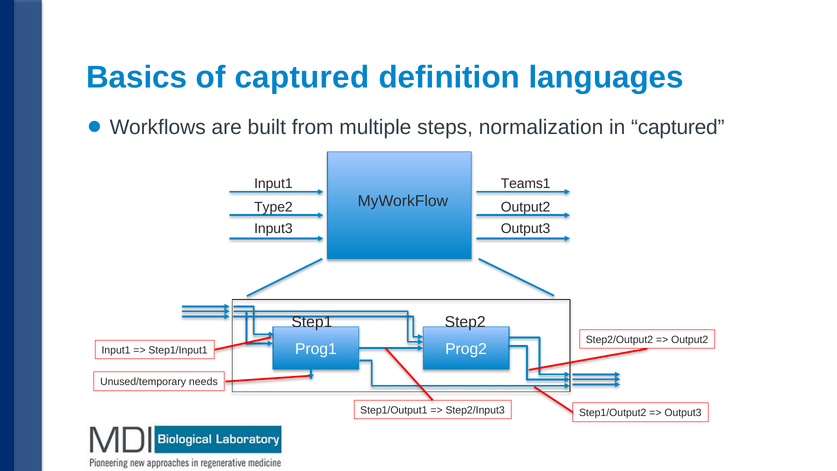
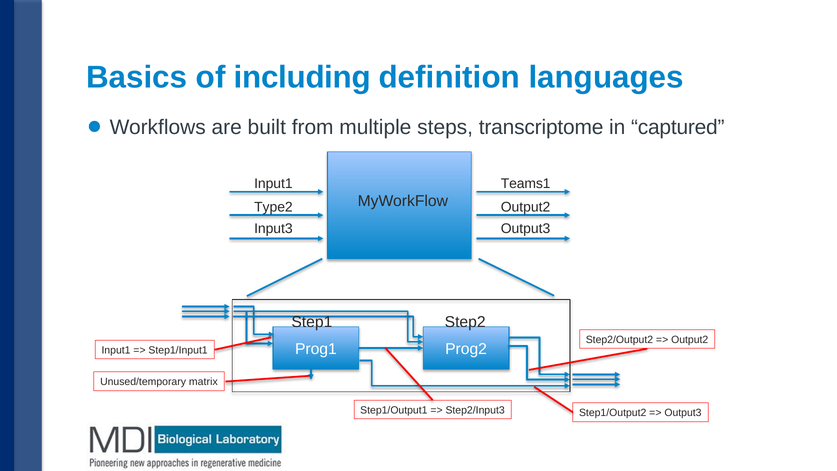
of captured: captured -> including
normalization: normalization -> transcriptome
needs: needs -> matrix
